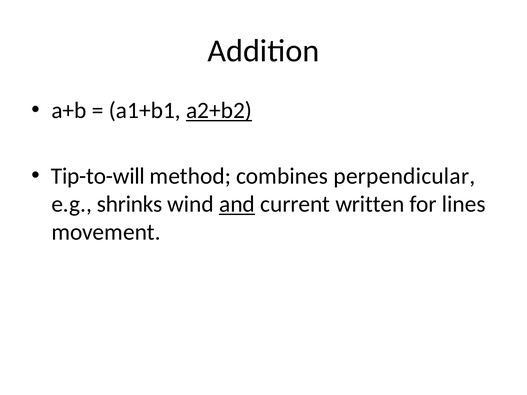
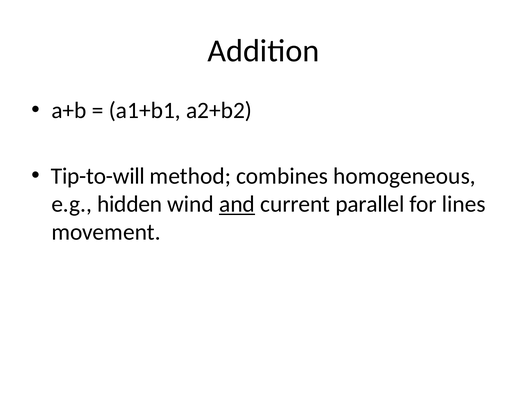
a2+b2 underline: present -> none
perpendicular: perpendicular -> homogeneous
shrinks: shrinks -> hidden
written: written -> parallel
